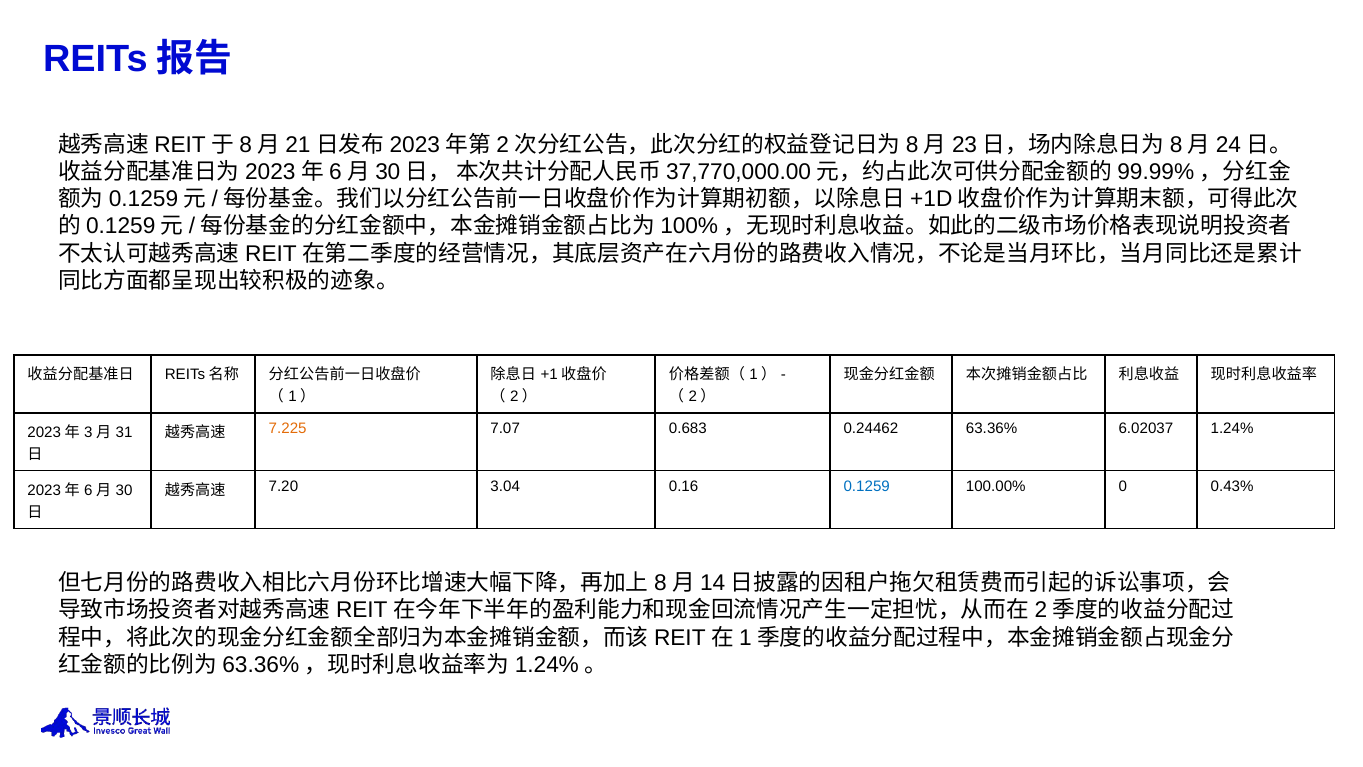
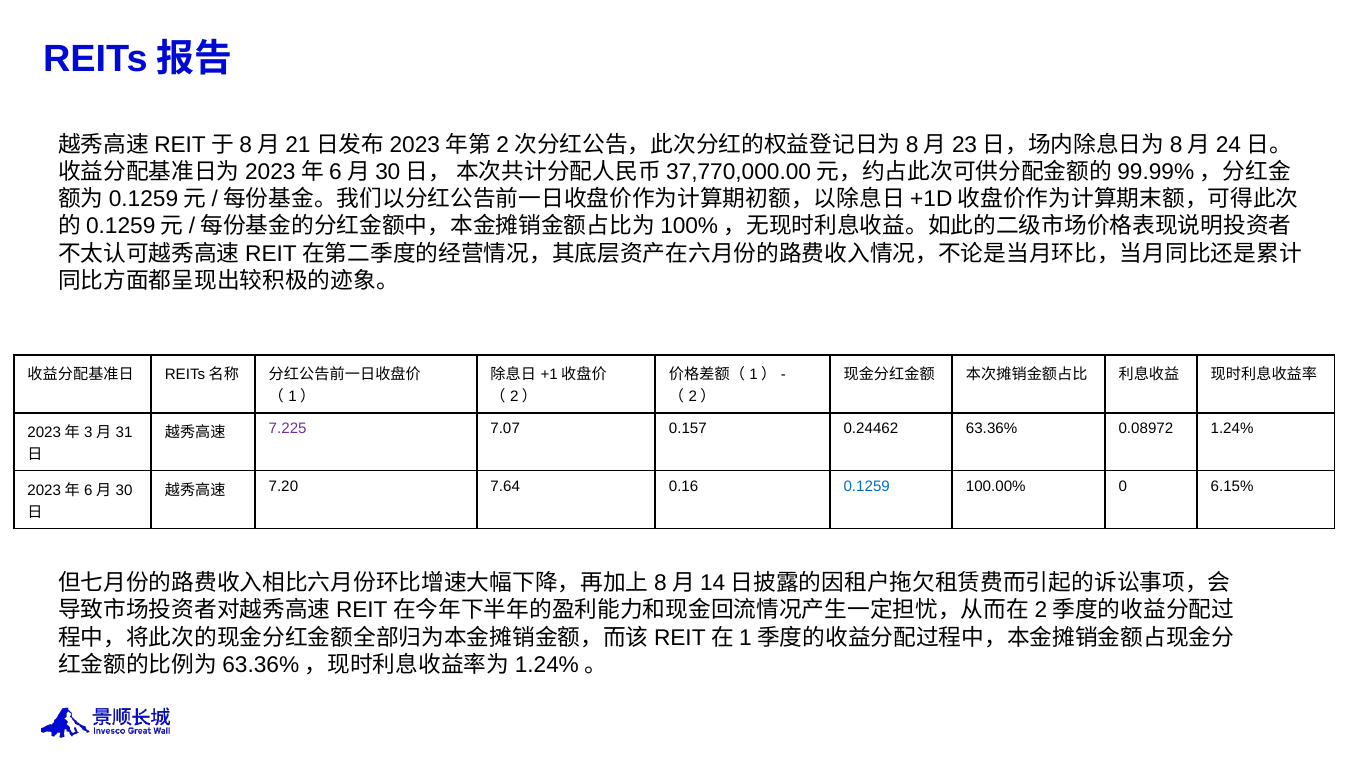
7.225 colour: orange -> purple
0.683: 0.683 -> 0.157
6.02037: 6.02037 -> 0.08972
3.04: 3.04 -> 7.64
0.43%: 0.43% -> 6.15%
